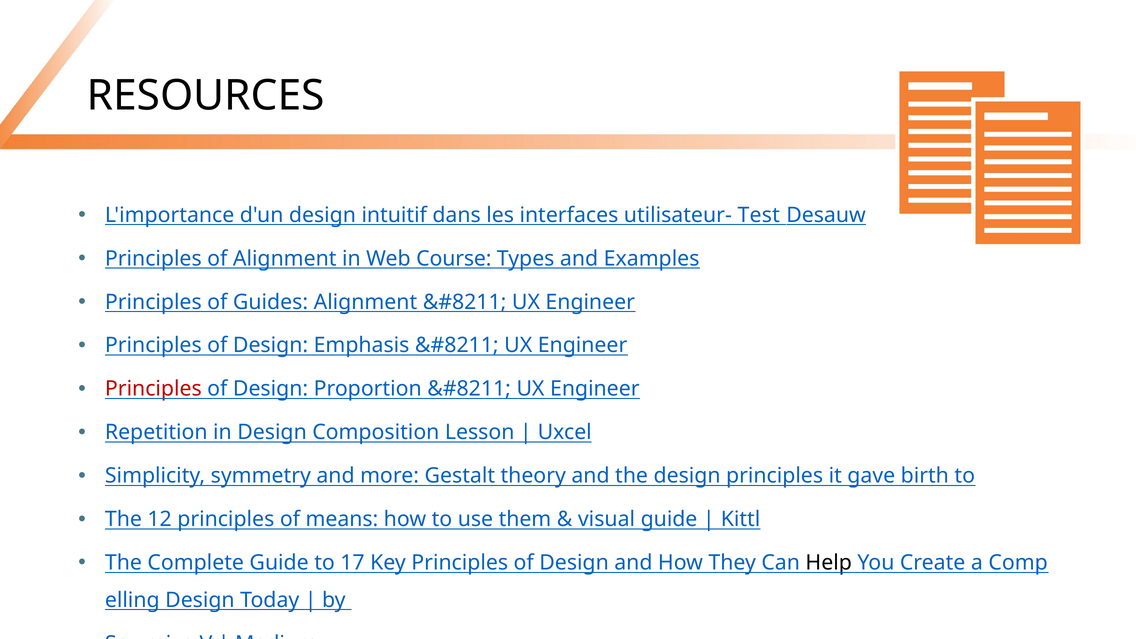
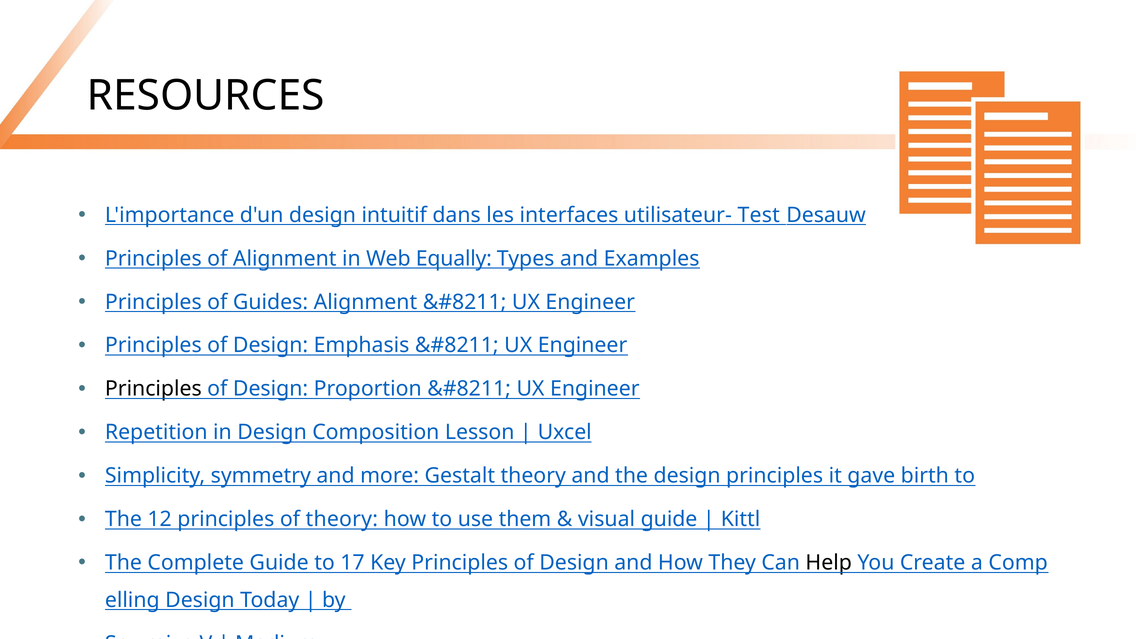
Course: Course -> Equally
Principles at (153, 389) colour: red -> black
of means: means -> theory
